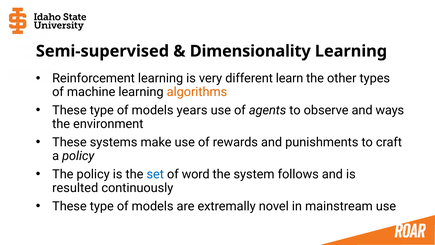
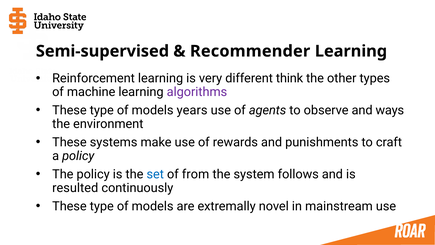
Dimensionality: Dimensionality -> Recommender
learn: learn -> think
algorithms colour: orange -> purple
word: word -> from
